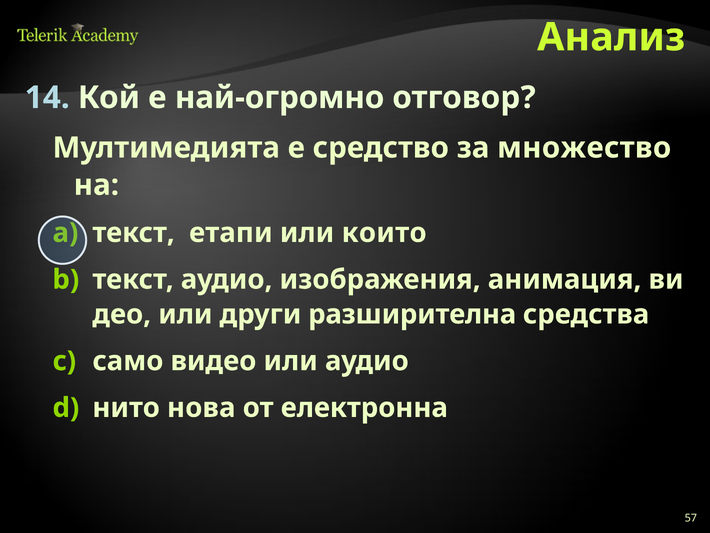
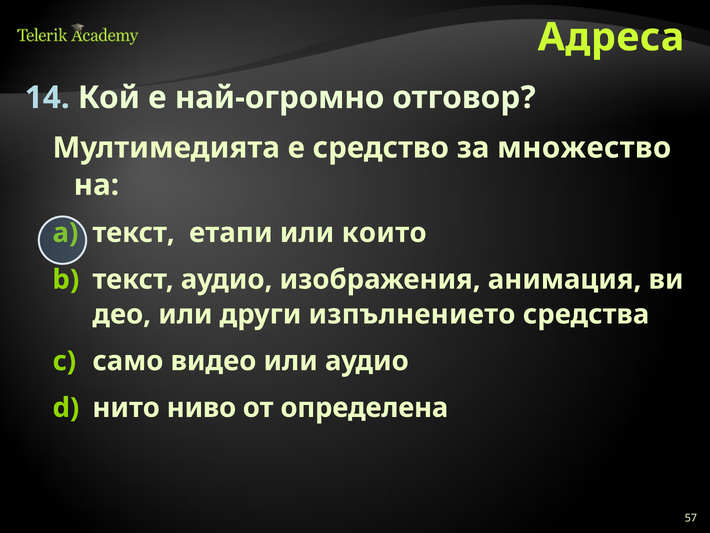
Анализ: Анализ -> Адреса
разширителна: разширителна -> изпълнението
нова: нова -> ниво
електронна: електронна -> определена
